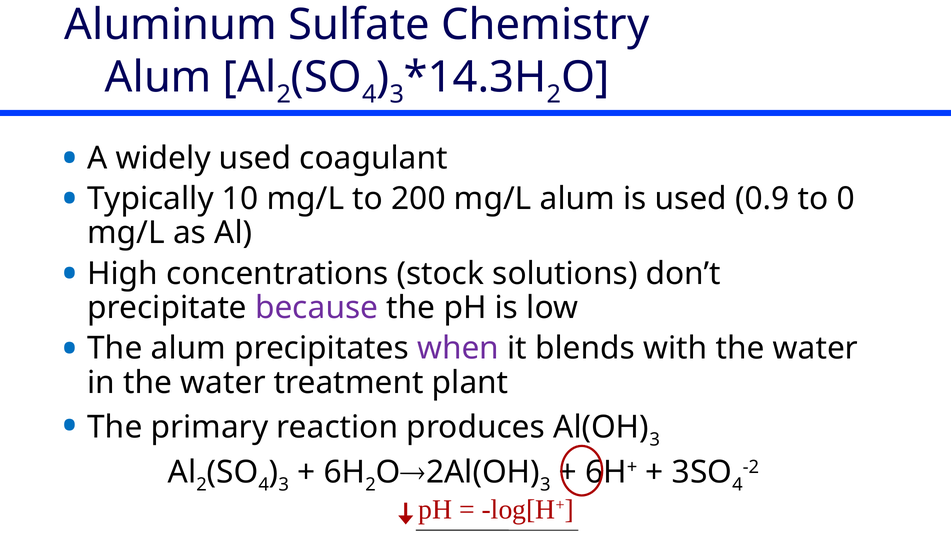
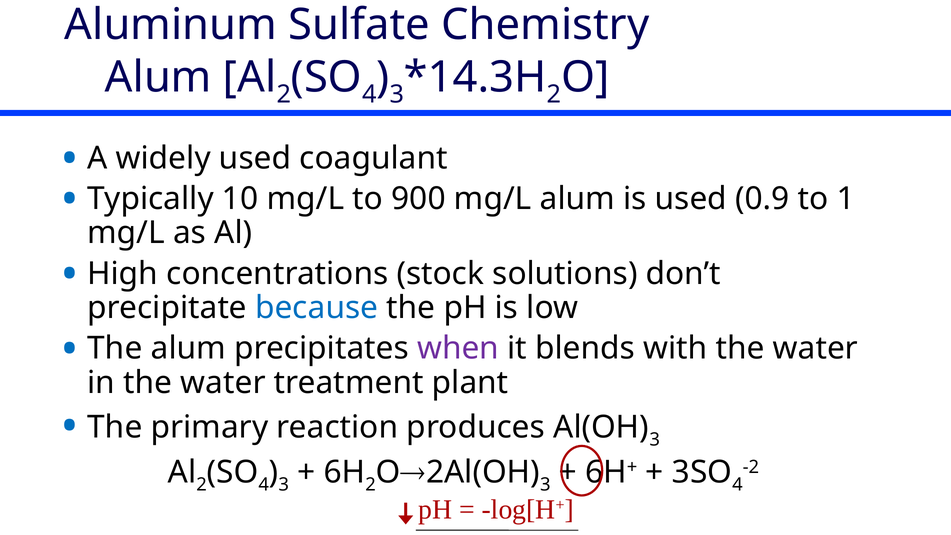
200: 200 -> 900
0: 0 -> 1
because colour: purple -> blue
